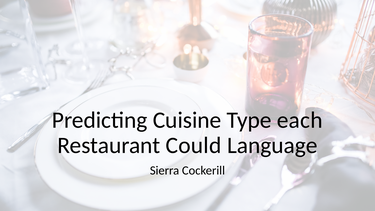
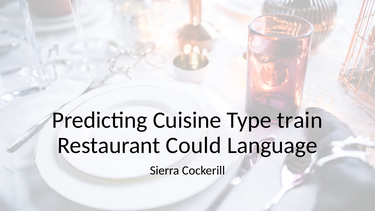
each: each -> train
